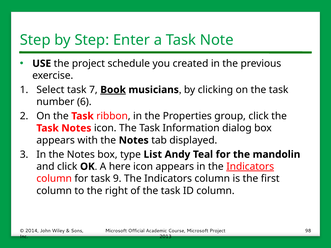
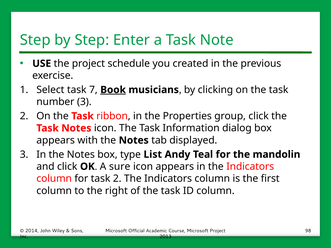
number 6: 6 -> 3
here: here -> sure
Indicators at (250, 167) underline: present -> none
task 9: 9 -> 2
